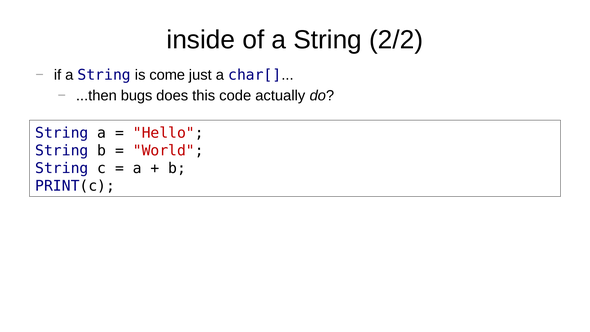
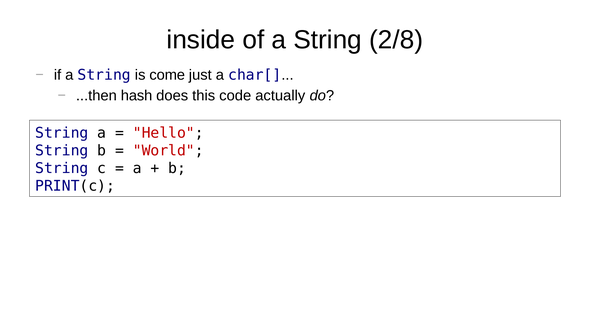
2/2: 2/2 -> 2/8
bugs: bugs -> hash
